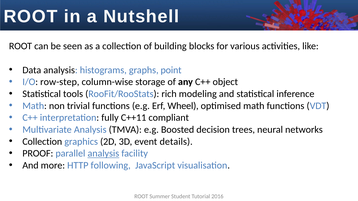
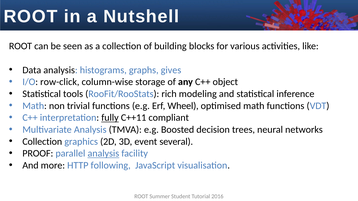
point: point -> gives
row-step: row-step -> row-click
fully underline: none -> present
details: details -> several
